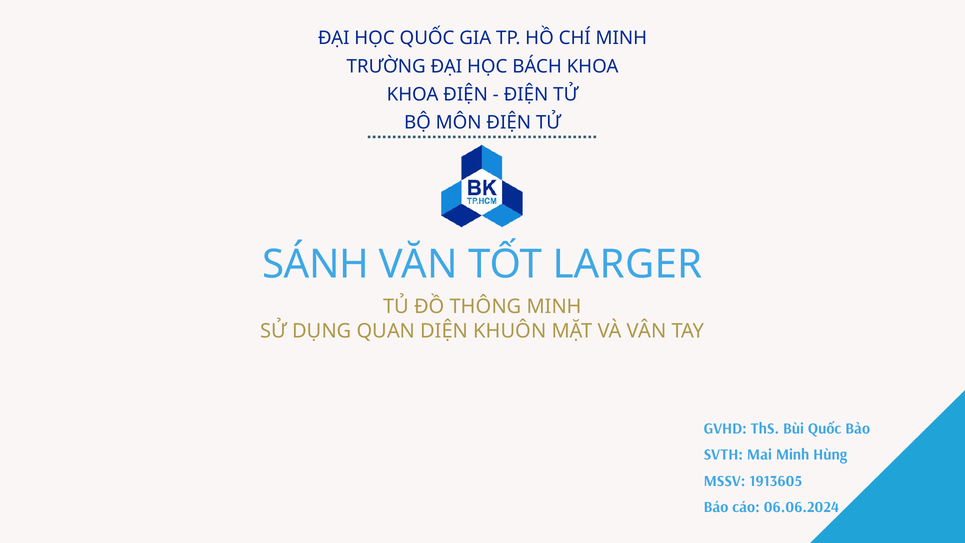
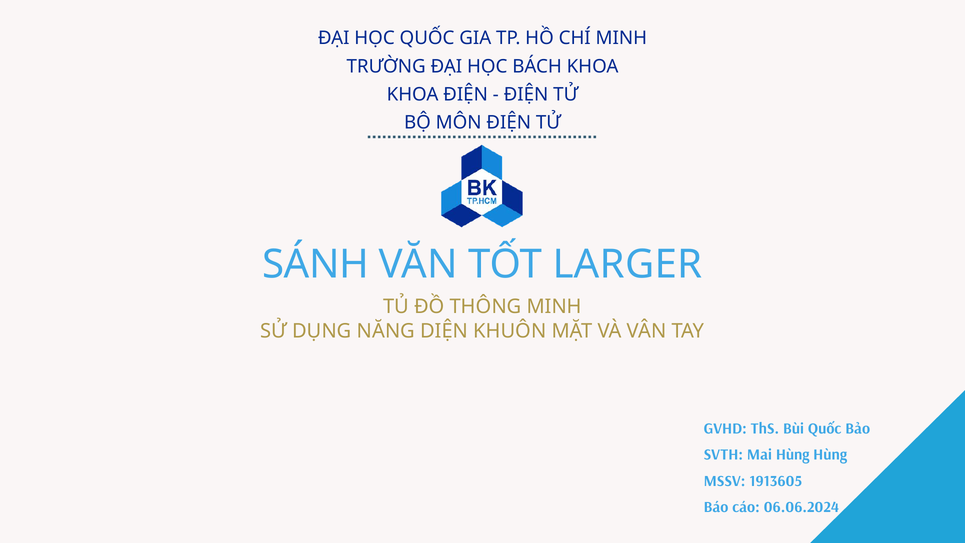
QUAN: QUAN -> NĂNG
Mai Minh: Minh -> Hùng
